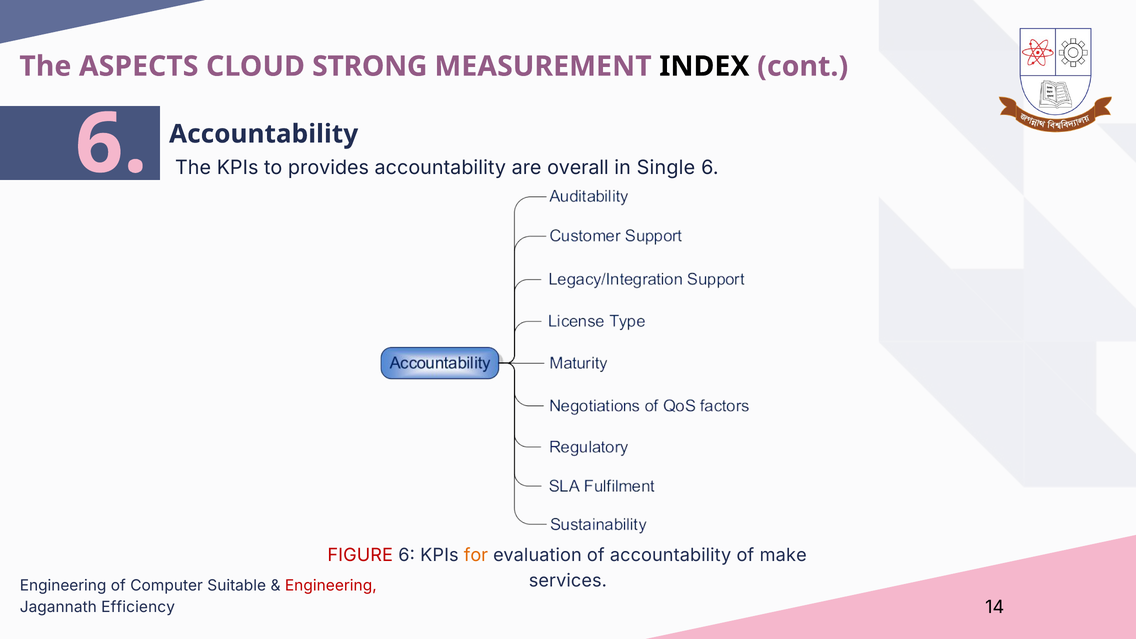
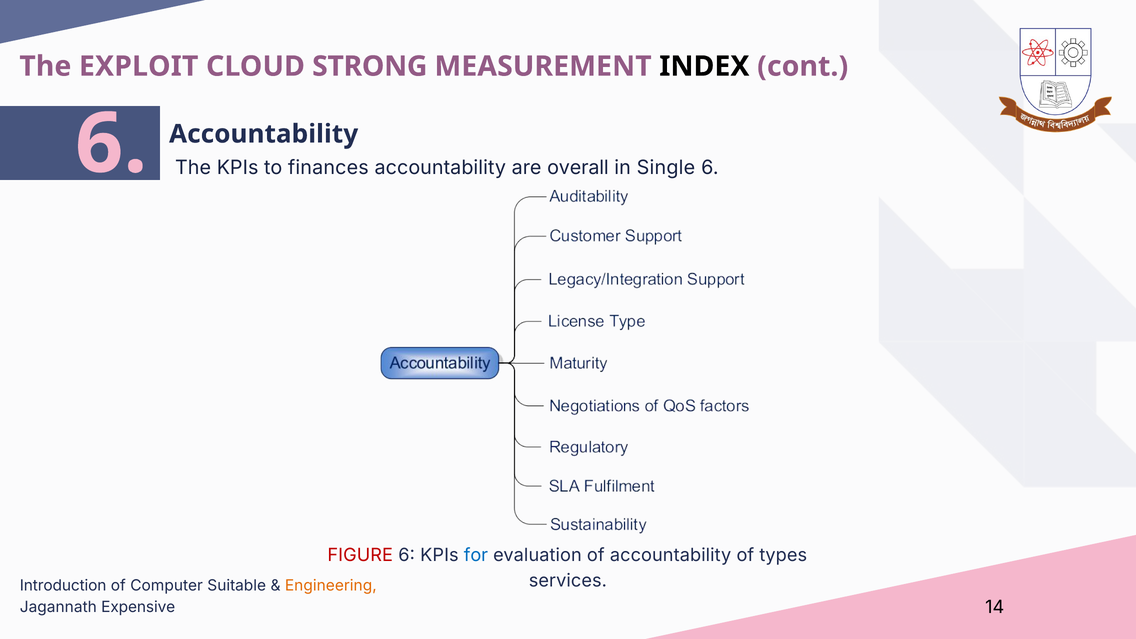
ASPECTS: ASPECTS -> EXPLOIT
provides: provides -> finances
for colour: orange -> blue
make: make -> types
Engineering at (63, 586): Engineering -> Introduction
Engineering at (331, 586) colour: red -> orange
Efficiency: Efficiency -> Expensive
